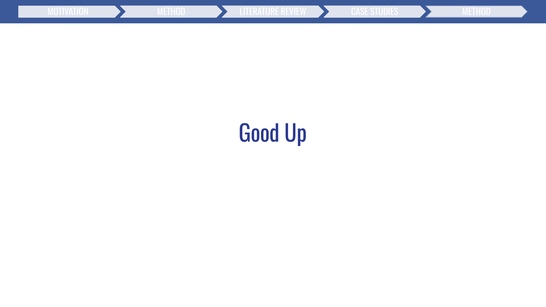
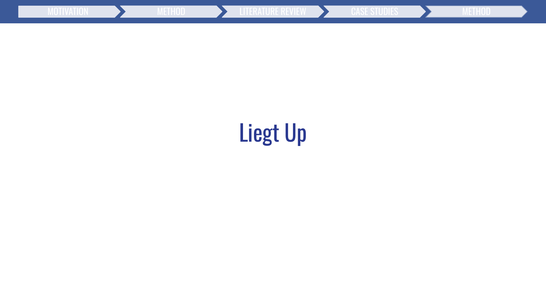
Good: Good -> Liegt
